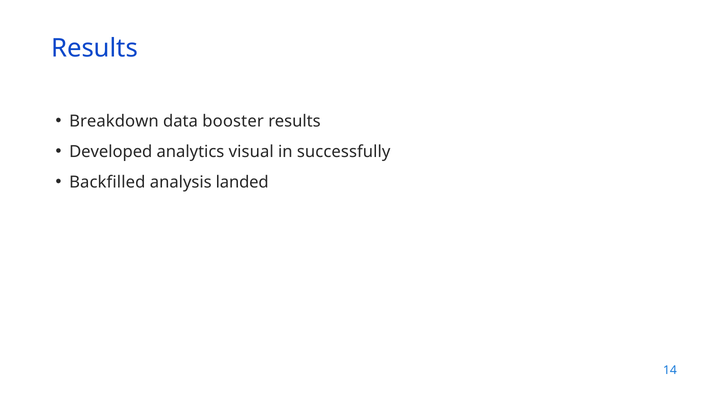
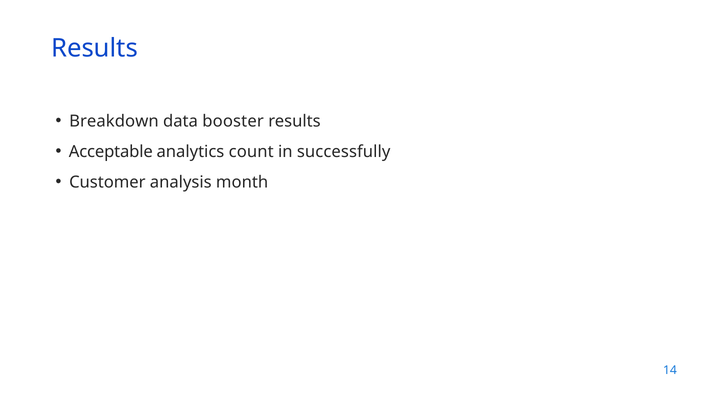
Developed: Developed -> Acceptable
visual: visual -> count
Backfilled: Backfilled -> Customer
landed: landed -> month
